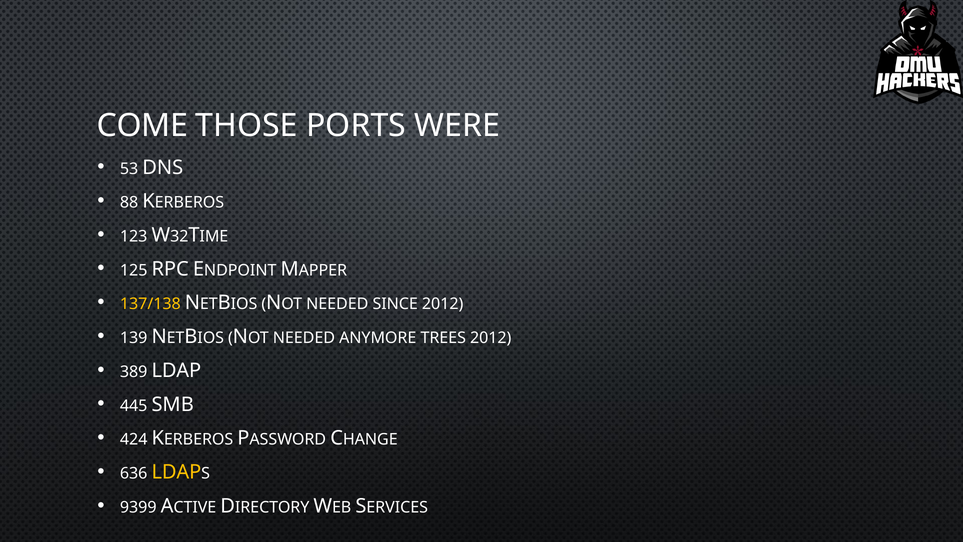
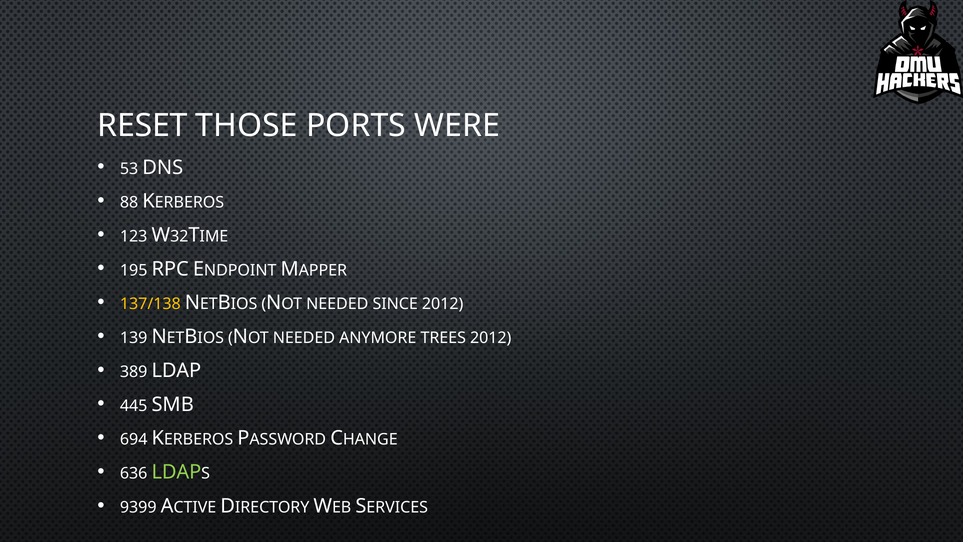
COME: COME -> RESET
125: 125 -> 195
424: 424 -> 694
LDAP at (176, 472) colour: yellow -> light green
